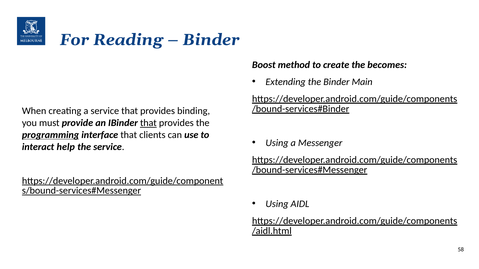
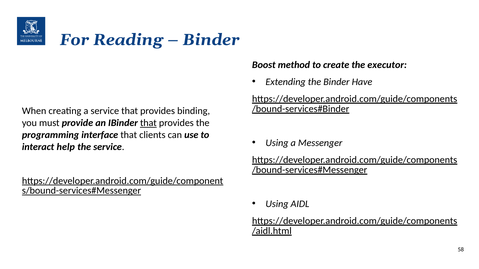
becomes: becomes -> executor
Main: Main -> Have
programming underline: present -> none
